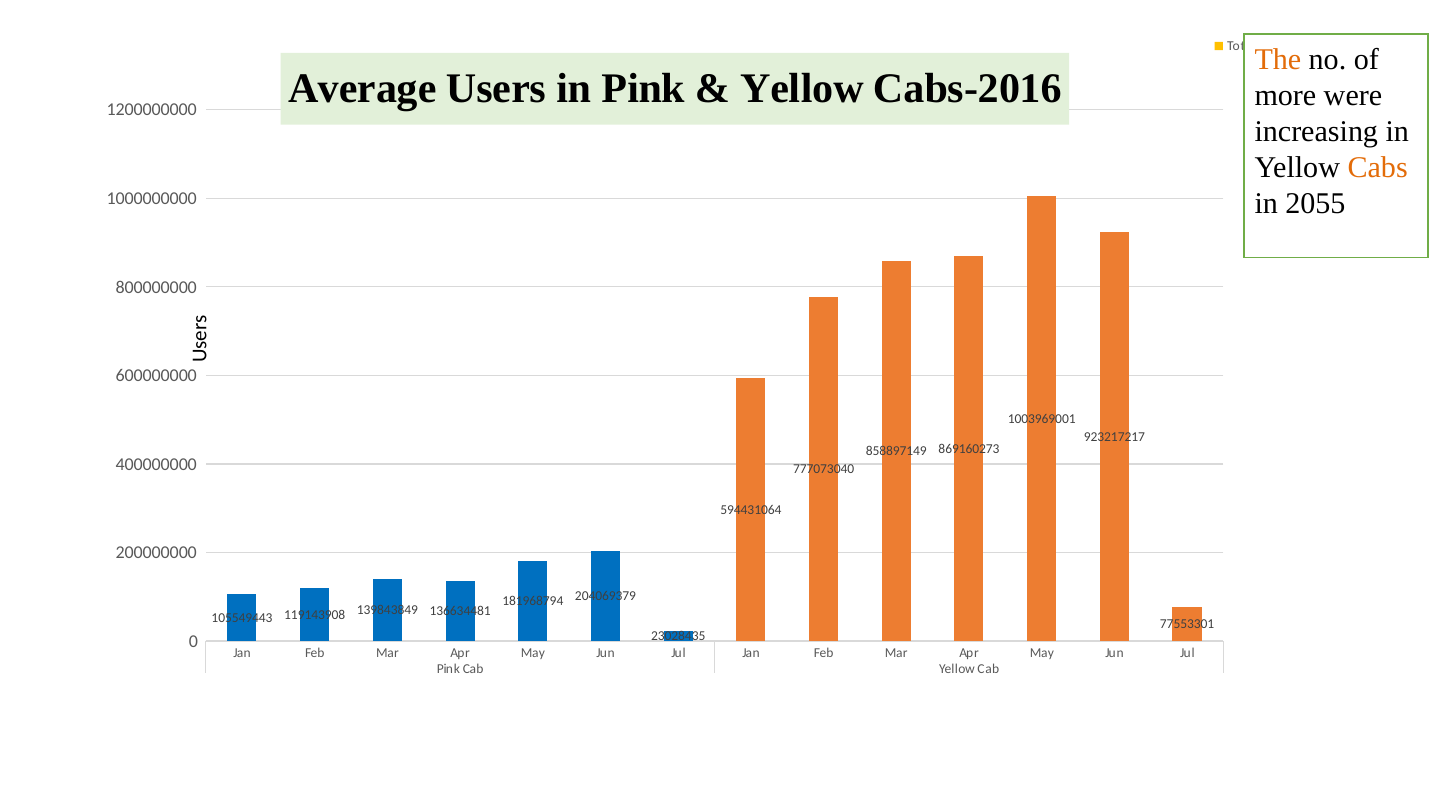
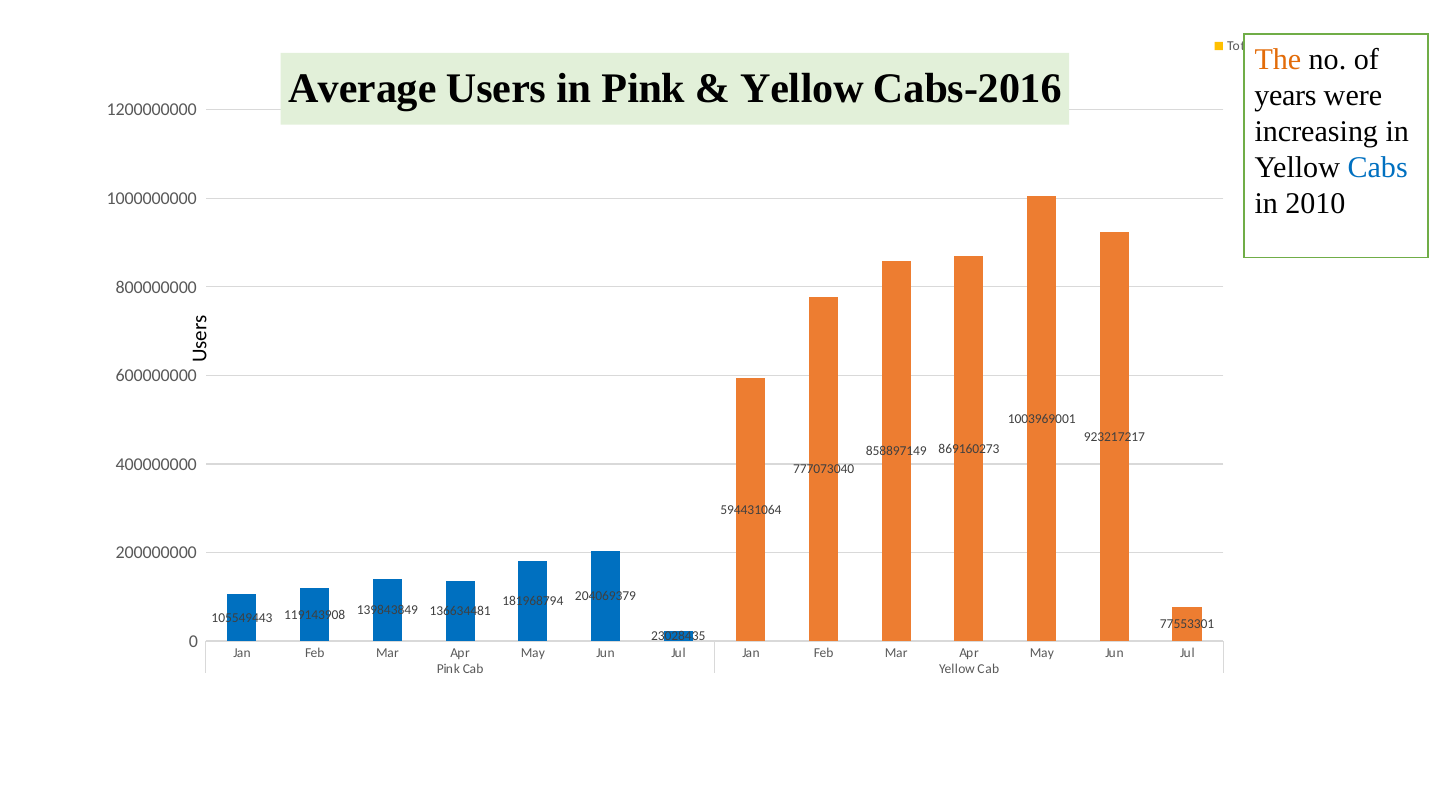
more: more -> years
Cabs colour: orange -> blue
2055: 2055 -> 2010
